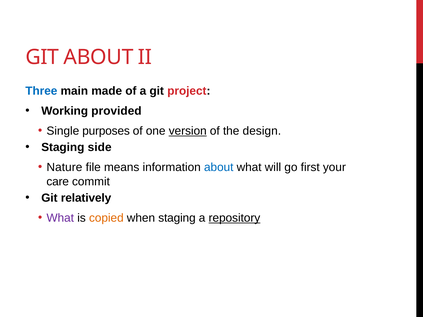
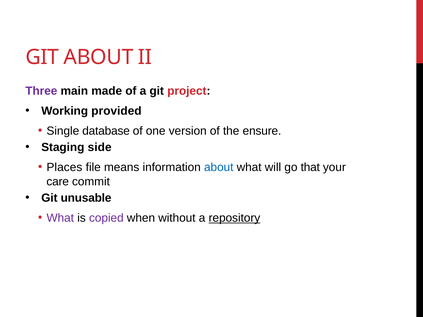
Three colour: blue -> purple
purposes: purposes -> database
version underline: present -> none
design: design -> ensure
Nature: Nature -> Places
first: first -> that
relatively: relatively -> unusable
copied colour: orange -> purple
when staging: staging -> without
